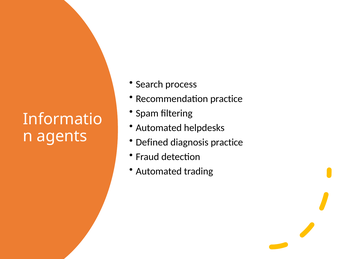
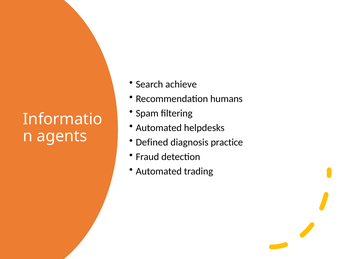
process: process -> achieve
Recommendation practice: practice -> humans
